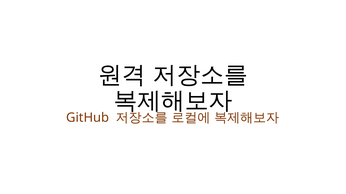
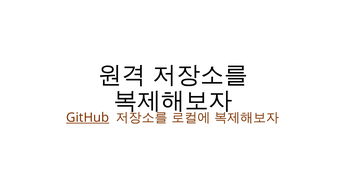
GitHub underline: none -> present
